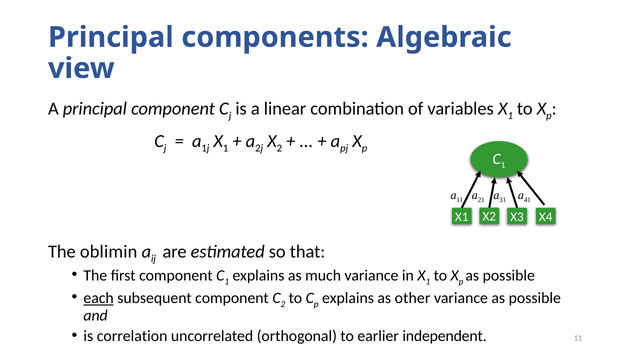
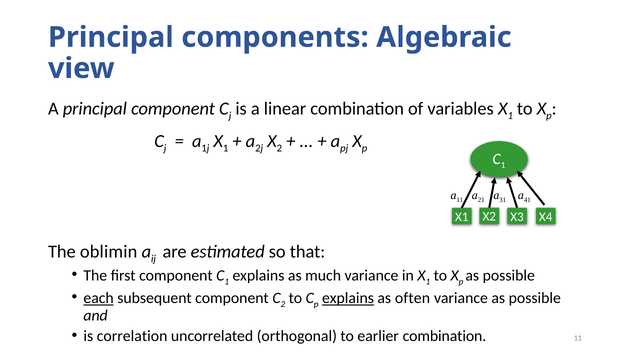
explains at (348, 298) underline: none -> present
other: other -> often
earlier independent: independent -> combination
